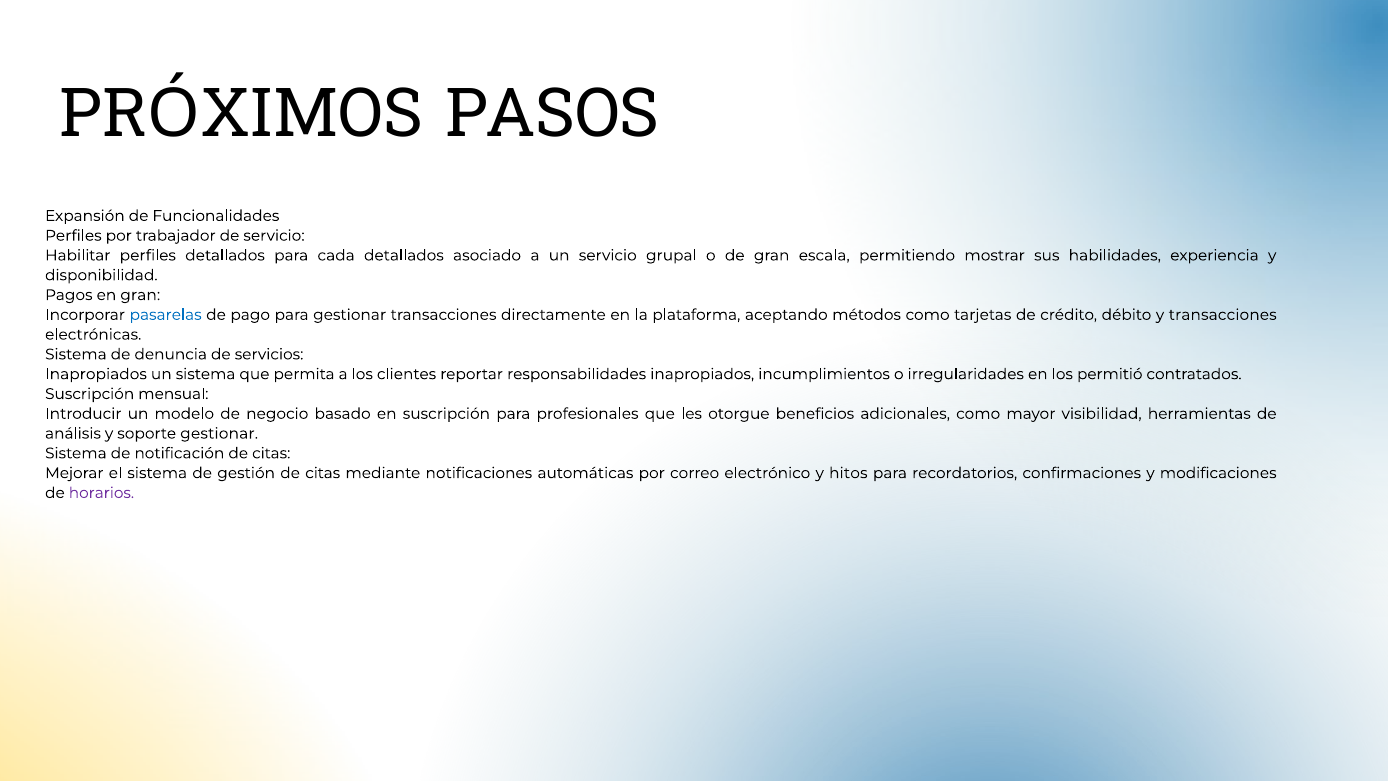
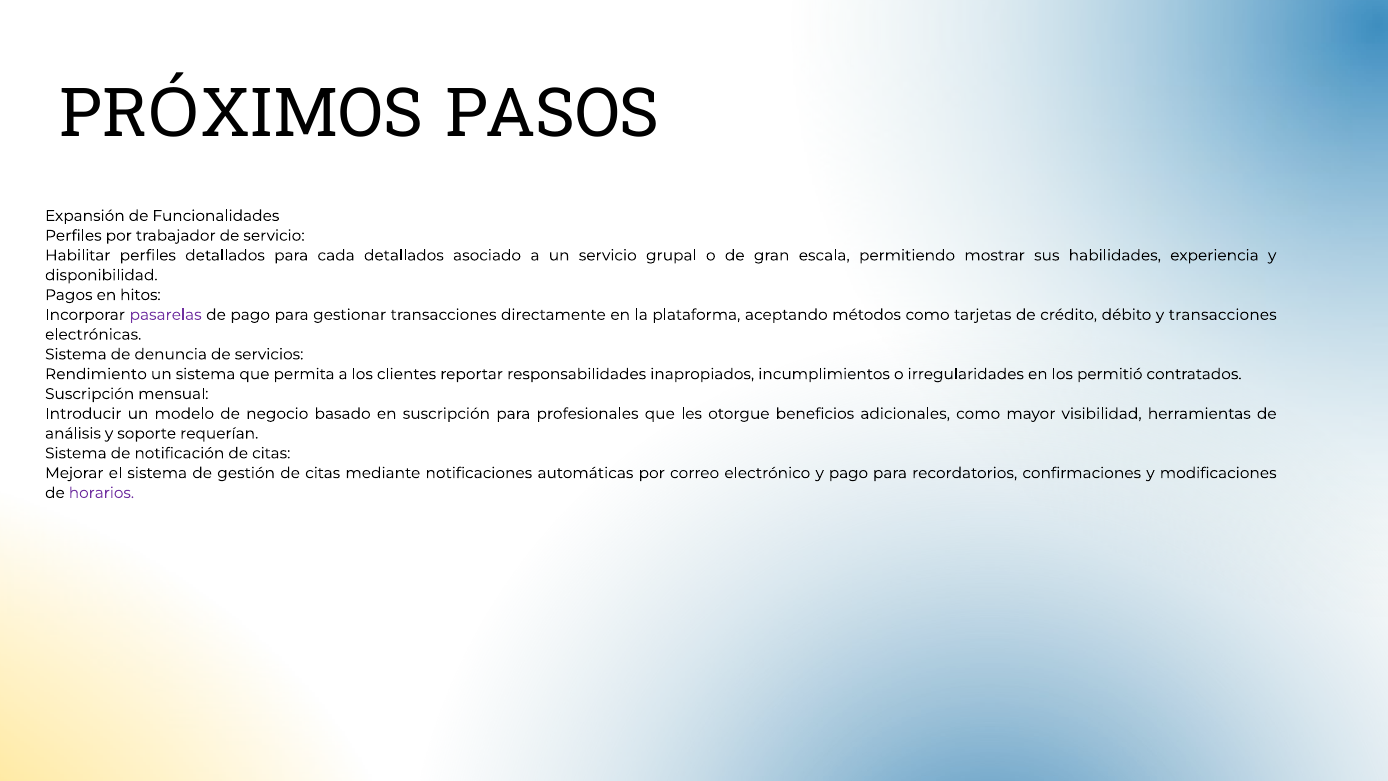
en gran: gran -> hitos
pasarelas colour: blue -> purple
Inapropiados at (96, 374): Inapropiados -> Rendimiento
soporte gestionar: gestionar -> requerían
y hitos: hitos -> pago
